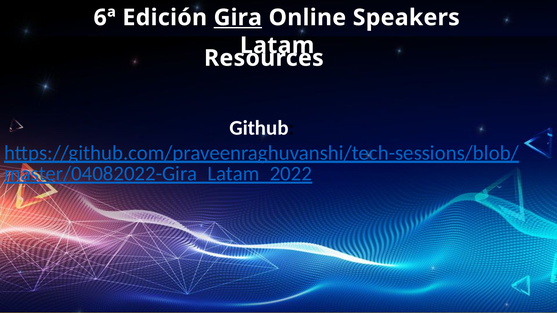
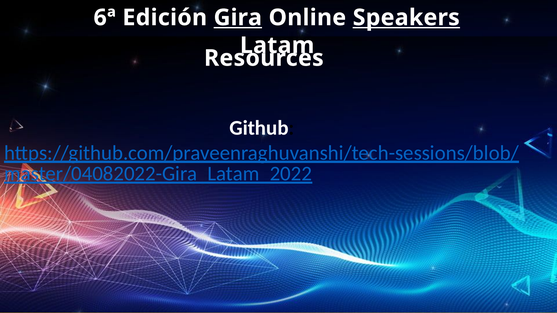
Speakers underline: none -> present
